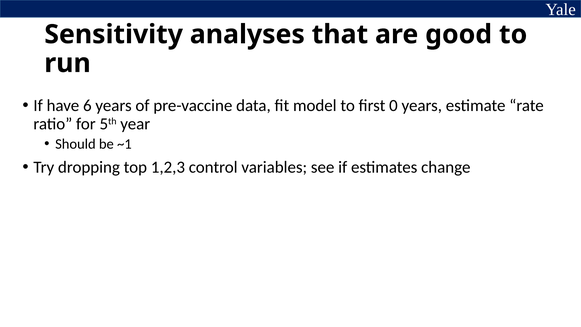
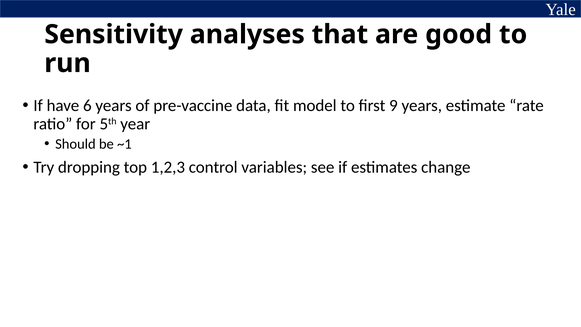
0: 0 -> 9
